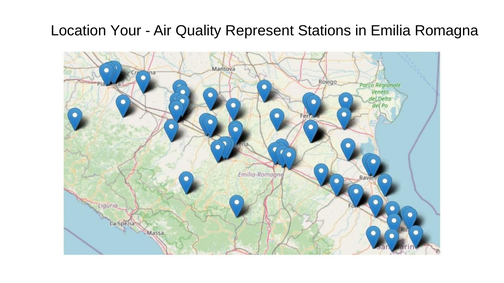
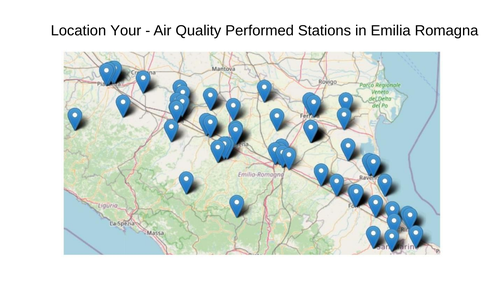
Represent: Represent -> Performed
